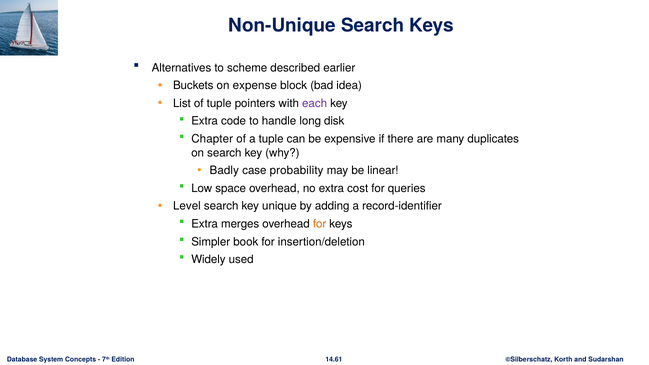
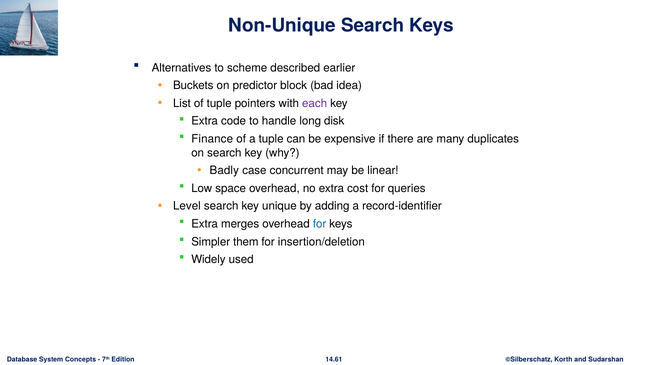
expense: expense -> predictor
Chapter: Chapter -> Finance
probability: probability -> concurrent
for at (320, 224) colour: orange -> blue
book: book -> them
